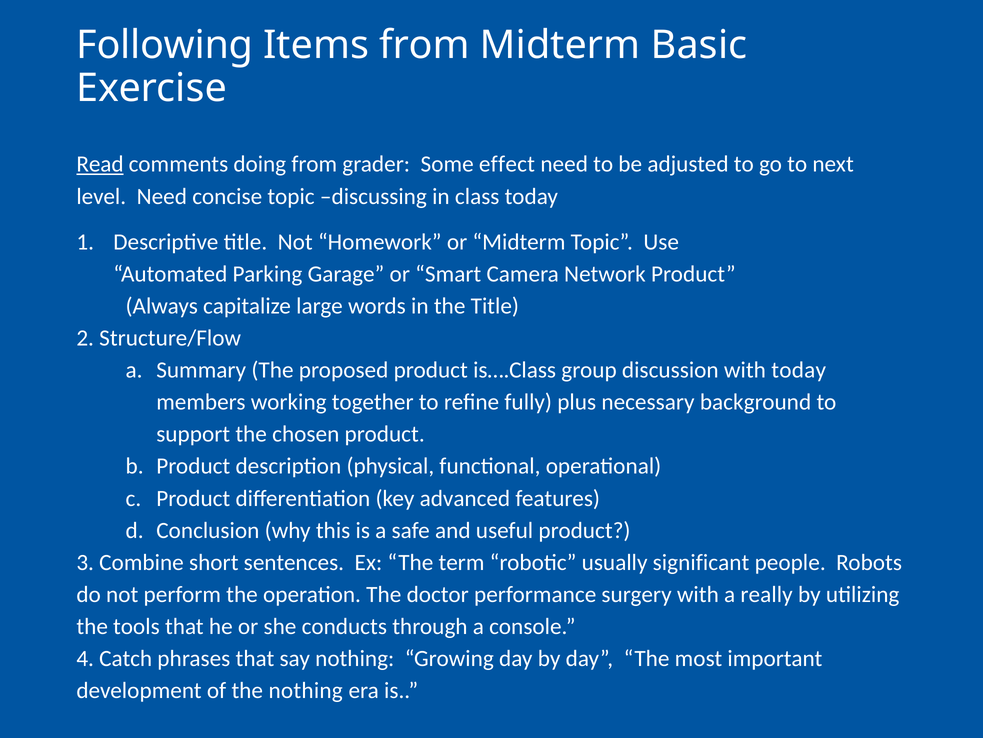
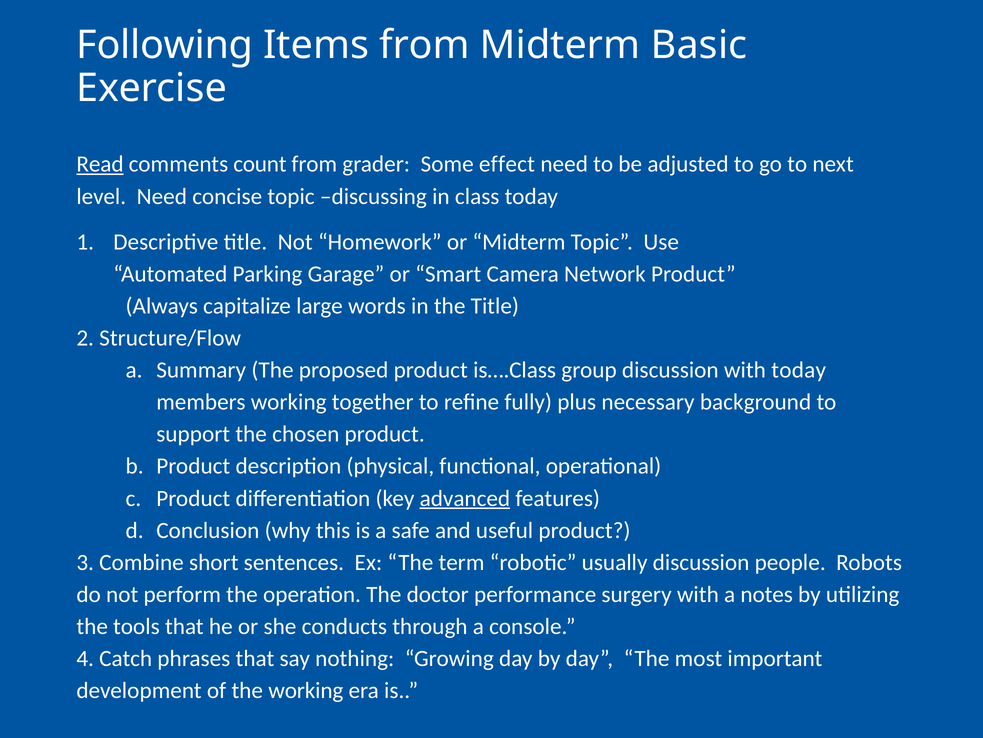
doing: doing -> count
advanced underline: none -> present
usually significant: significant -> discussion
really: really -> notes
the nothing: nothing -> working
